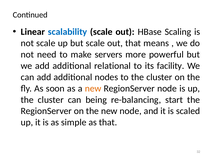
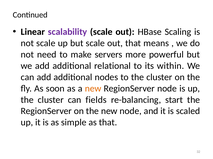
scalability colour: blue -> purple
facility: facility -> within
being: being -> fields
